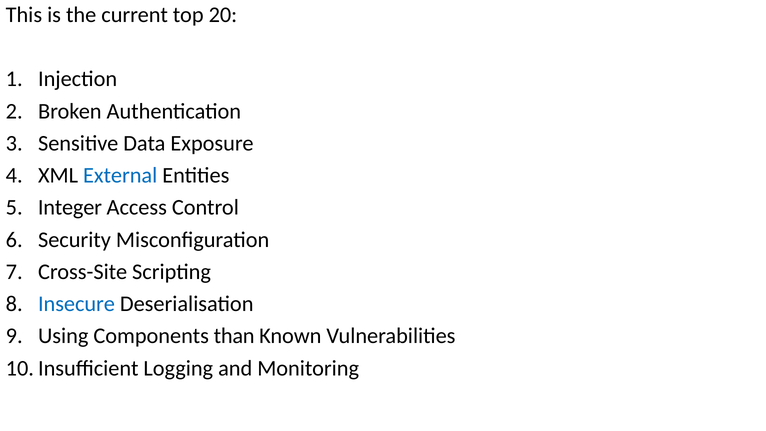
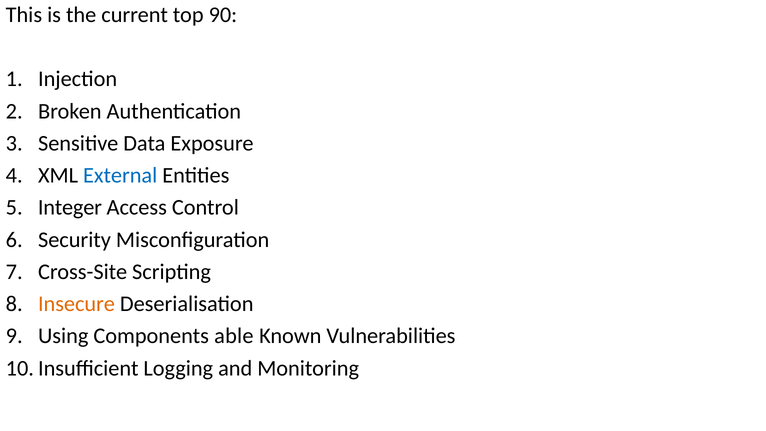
20: 20 -> 90
Insecure colour: blue -> orange
than: than -> able
